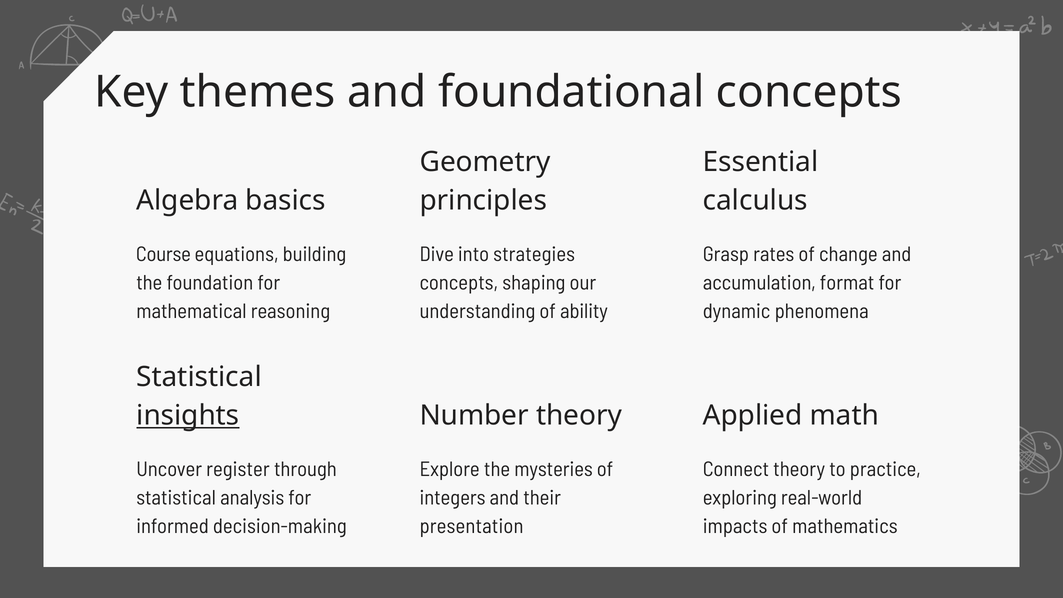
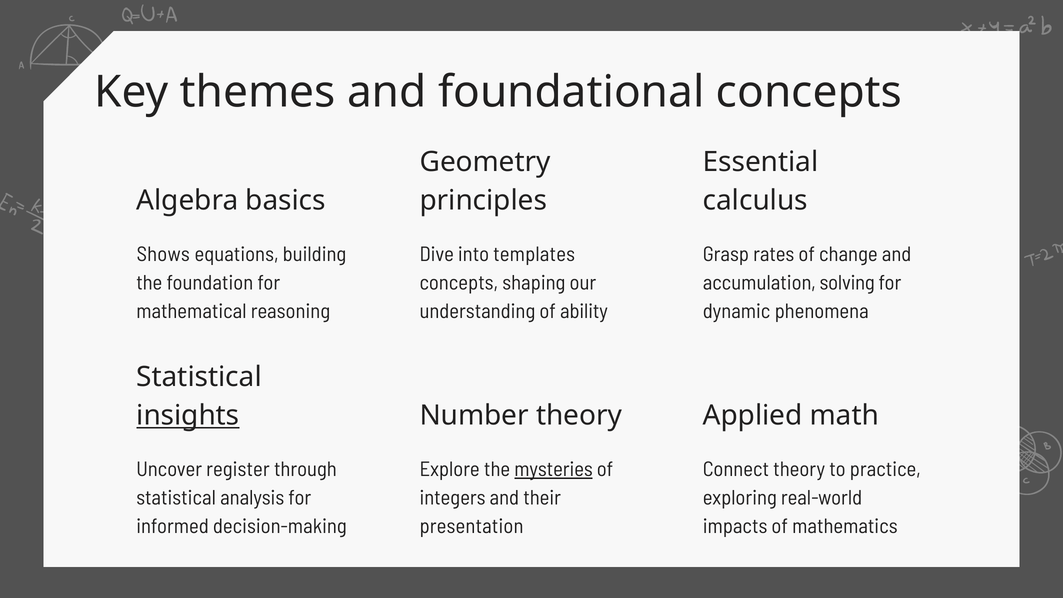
Course: Course -> Shows
strategies: strategies -> templates
format: format -> solving
mysteries underline: none -> present
